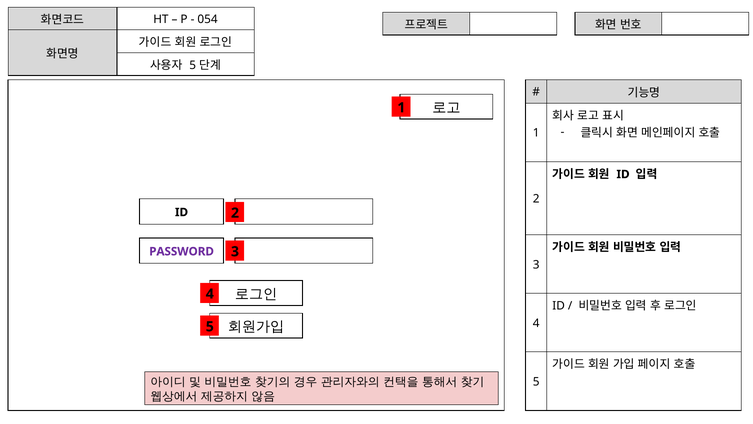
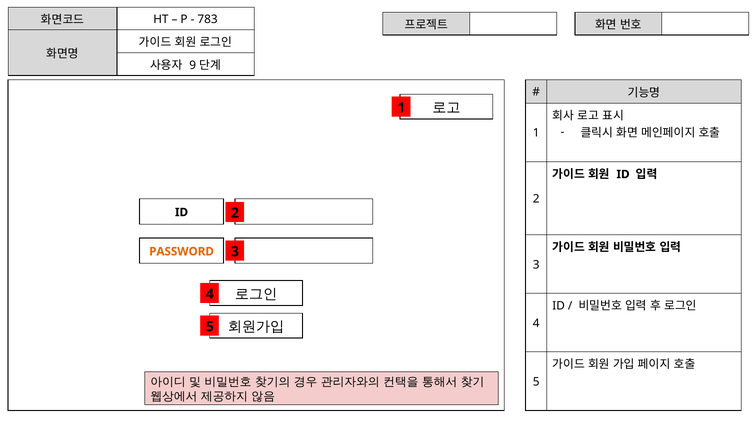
054: 054 -> 783
5 at (193, 65): 5 -> 9
PASSWORD colour: purple -> orange
